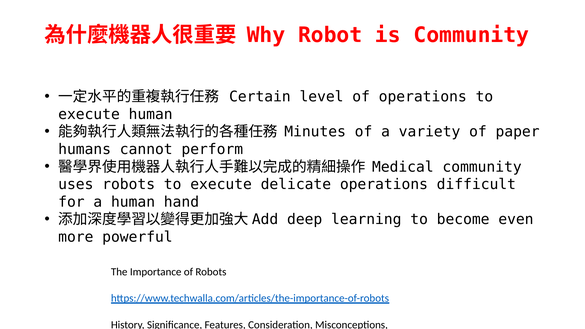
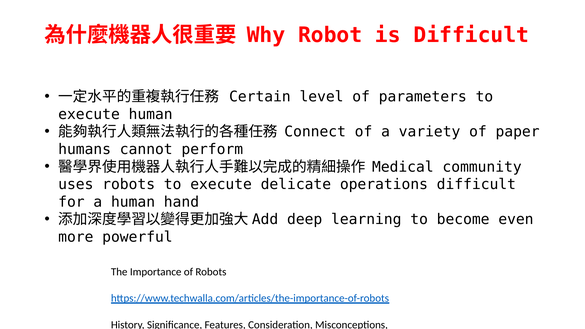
is Community: Community -> Difficult
of operations: operations -> parameters
Minutes: Minutes -> Connect
